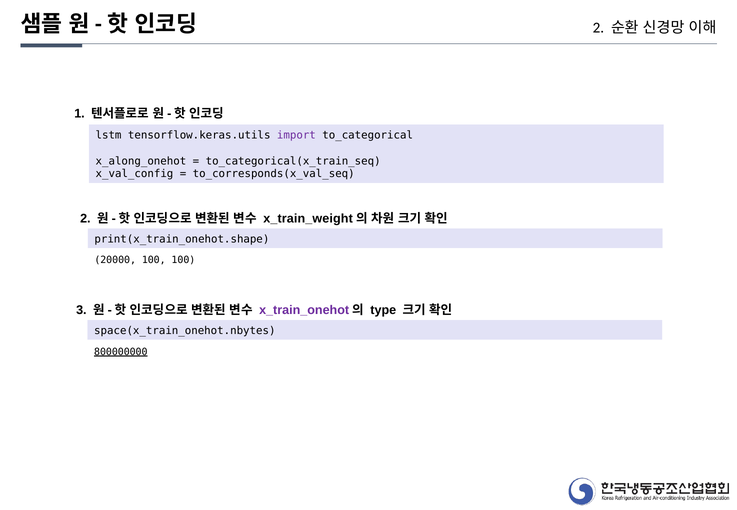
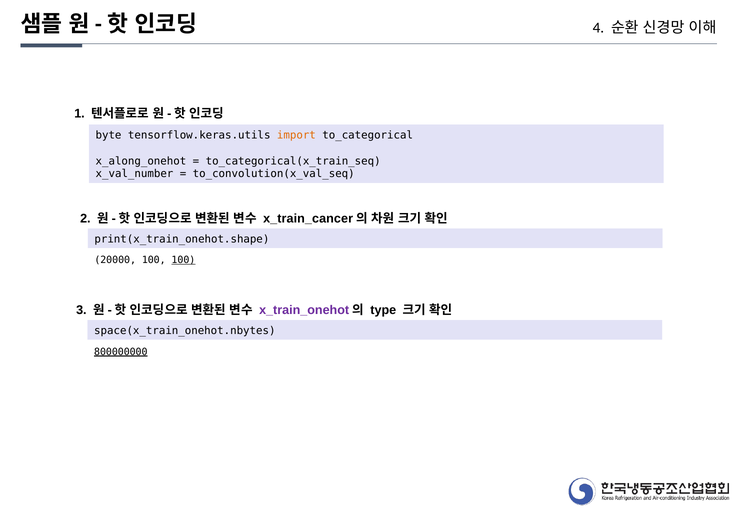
2 at (598, 28): 2 -> 4
lstm: lstm -> byte
import colour: purple -> orange
x_val_config: x_val_config -> x_val_number
to_corresponds(x_val_seq: to_corresponds(x_val_seq -> to_convolution(x_val_seq
x_train_weight: x_train_weight -> x_train_cancer
100 at (183, 260) underline: none -> present
